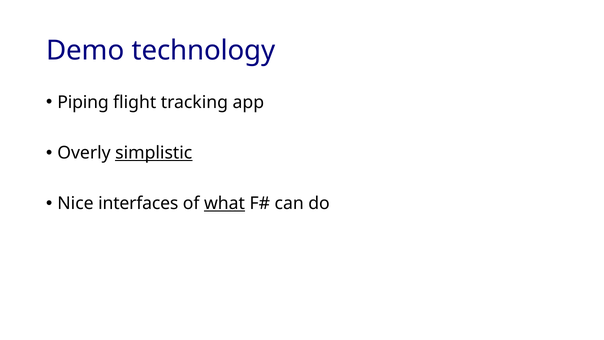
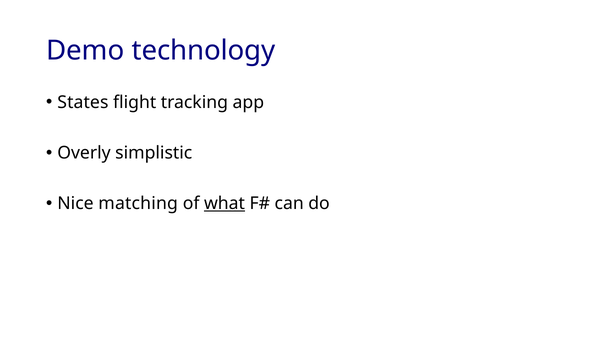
Piping: Piping -> States
simplistic underline: present -> none
interfaces: interfaces -> matching
